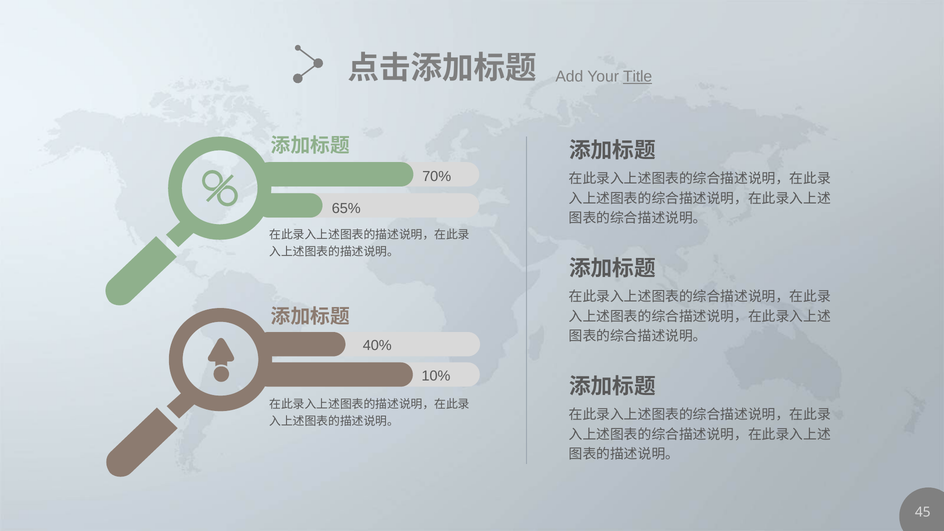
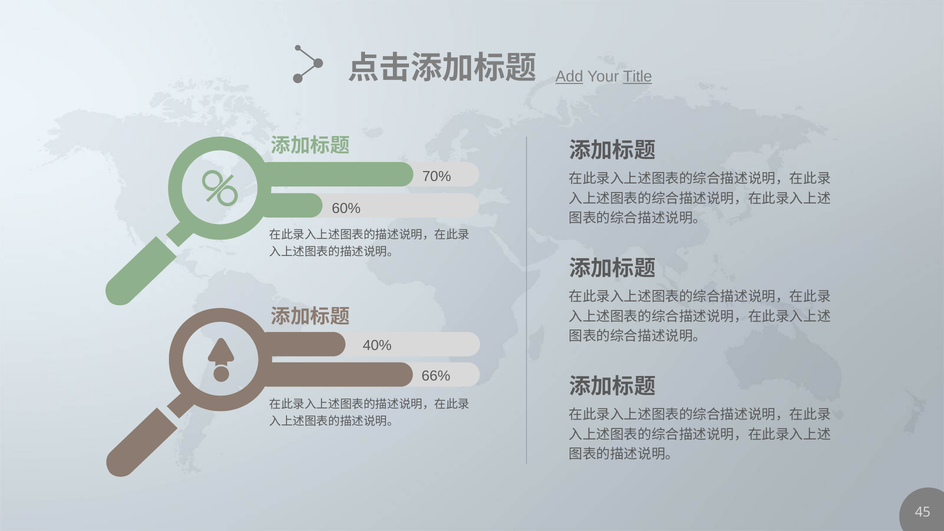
Add underline: none -> present
65%: 65% -> 60%
10%: 10% -> 66%
